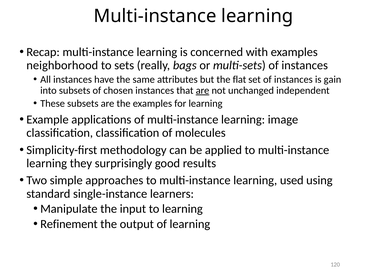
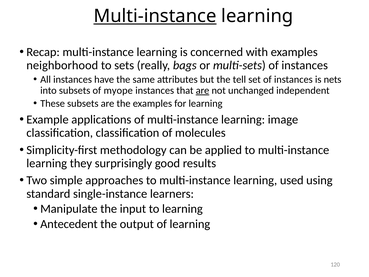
Multi-instance at (155, 16) underline: none -> present
flat: flat -> tell
gain: gain -> nets
chosen: chosen -> myope
Refinement: Refinement -> Antecedent
